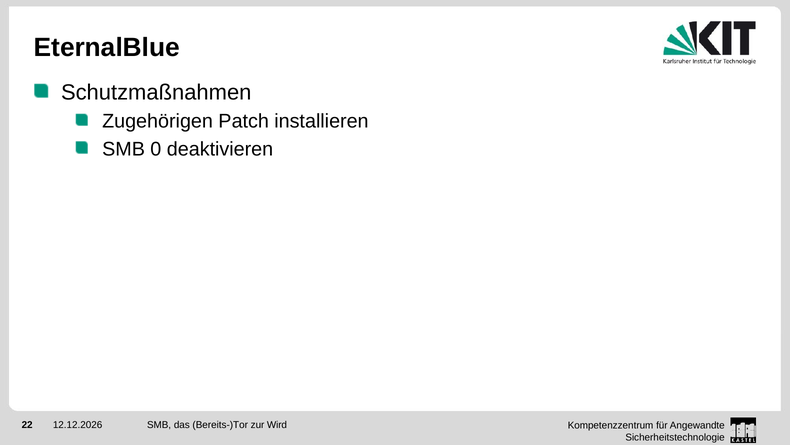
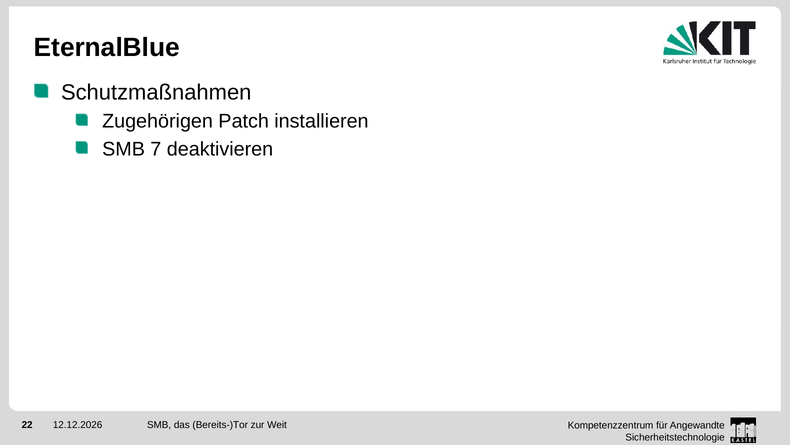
0: 0 -> 7
Wird: Wird -> Weit
